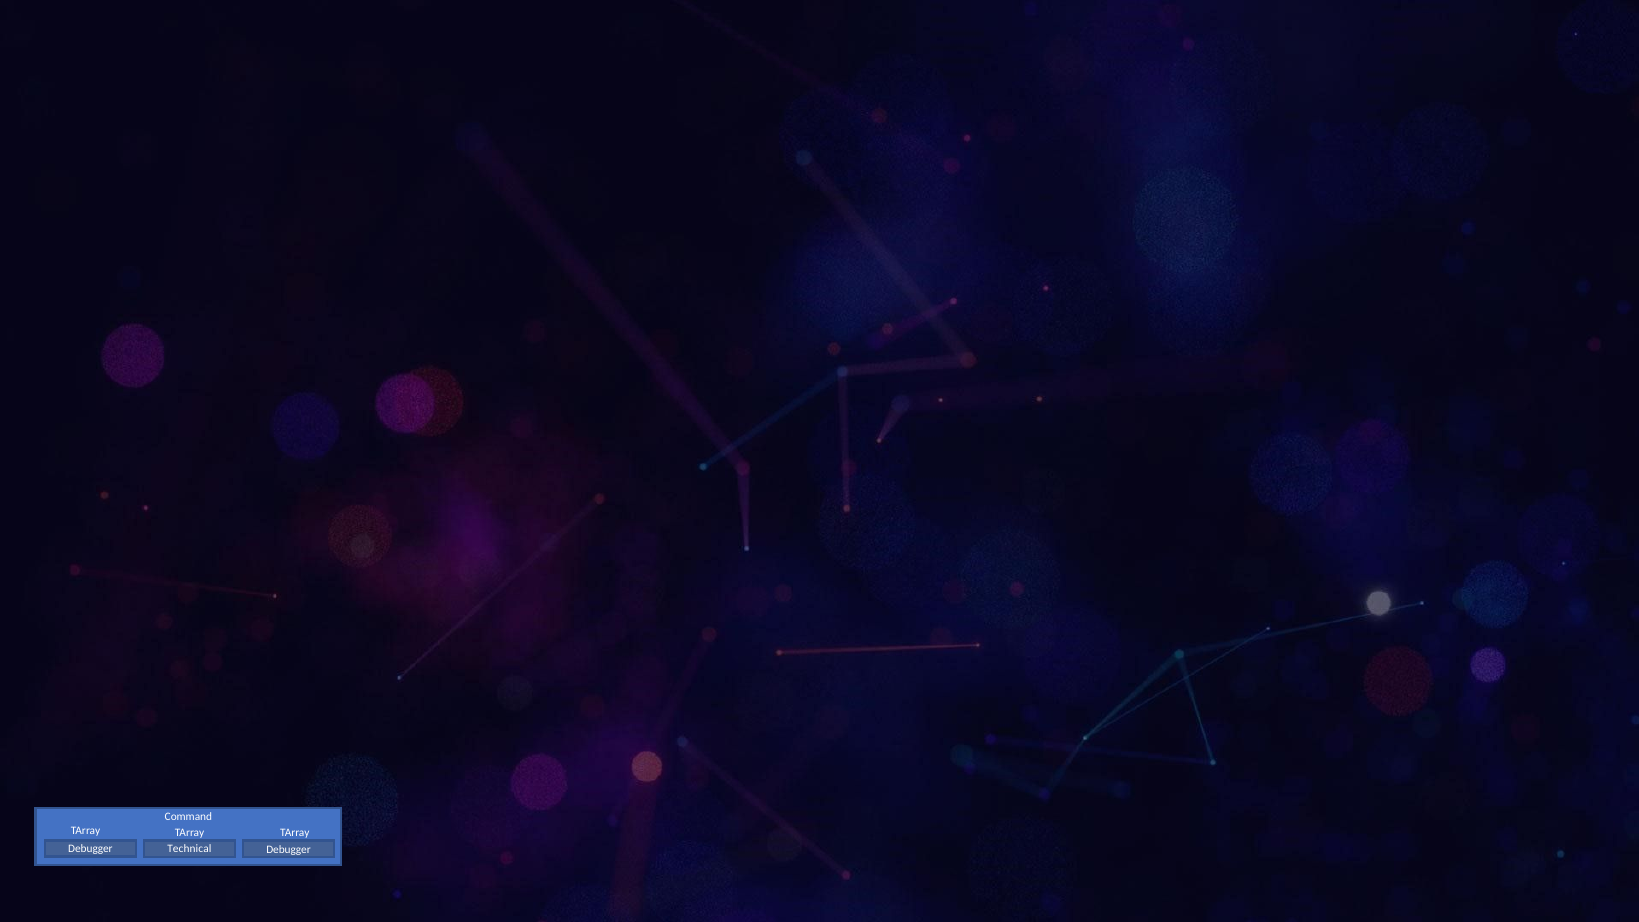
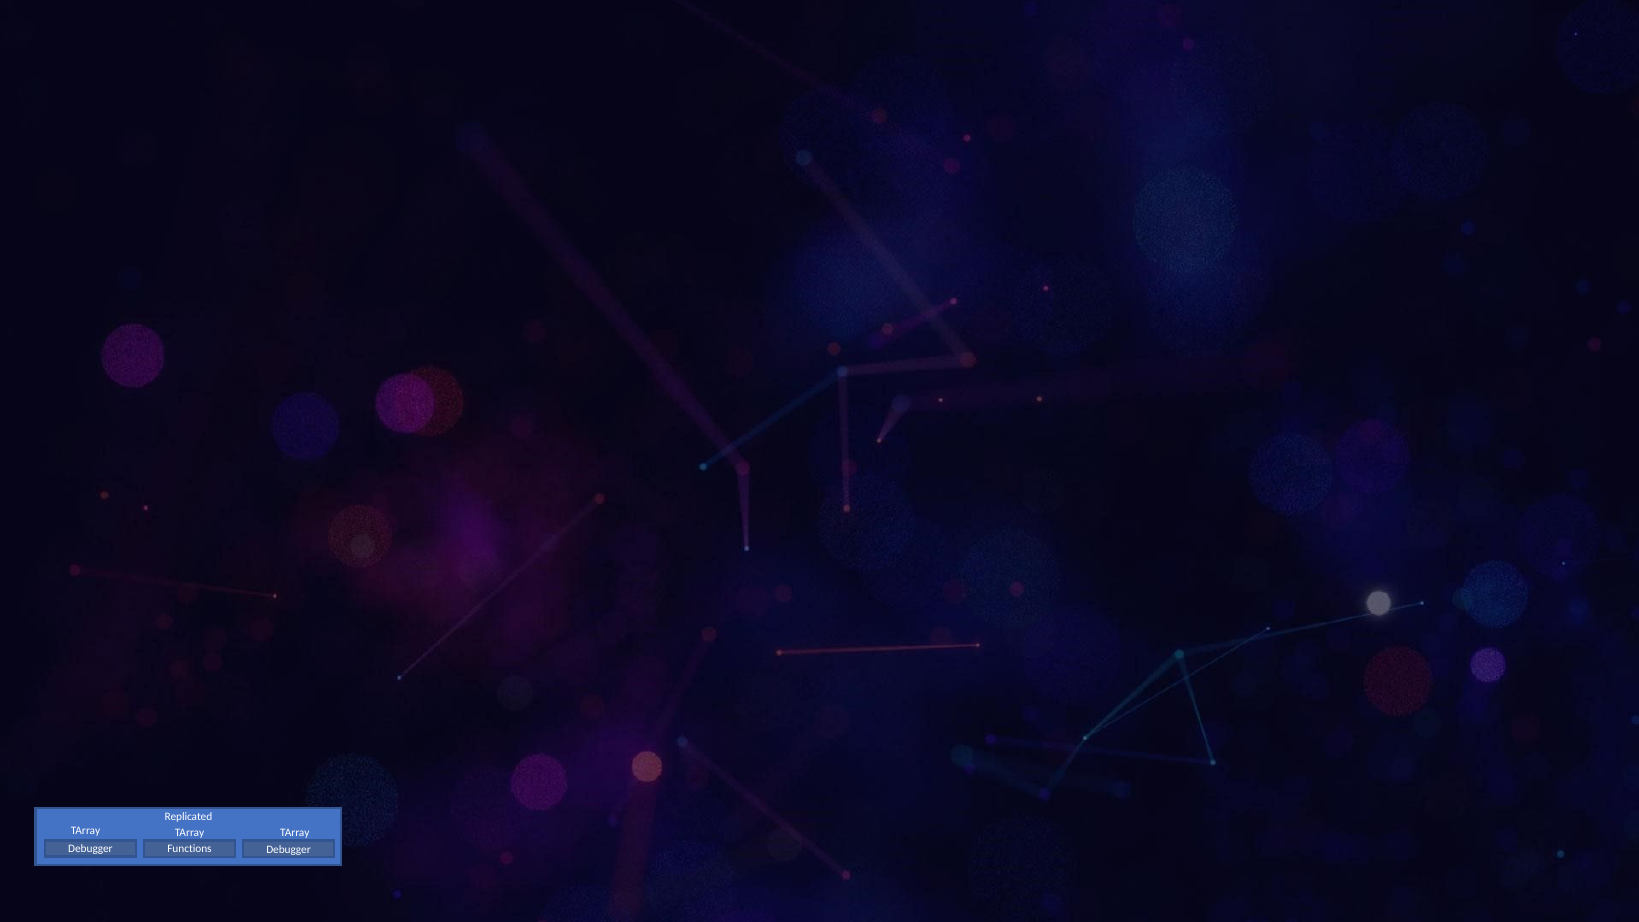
Command: Command -> Replicated
Technical: Technical -> Functions
